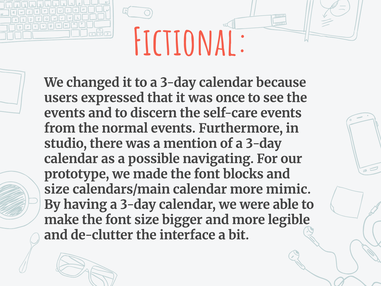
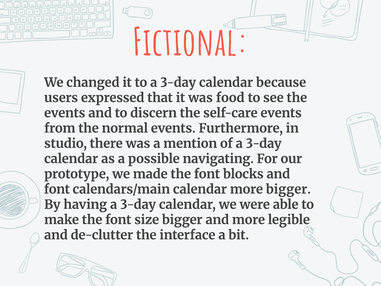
once: once -> food
size at (57, 189): size -> font
more mimic: mimic -> bigger
